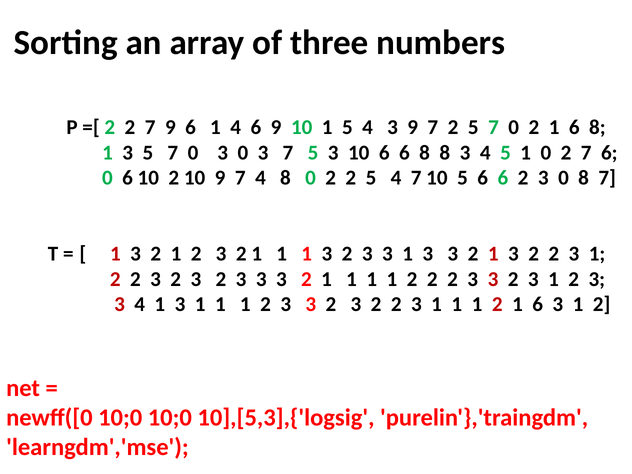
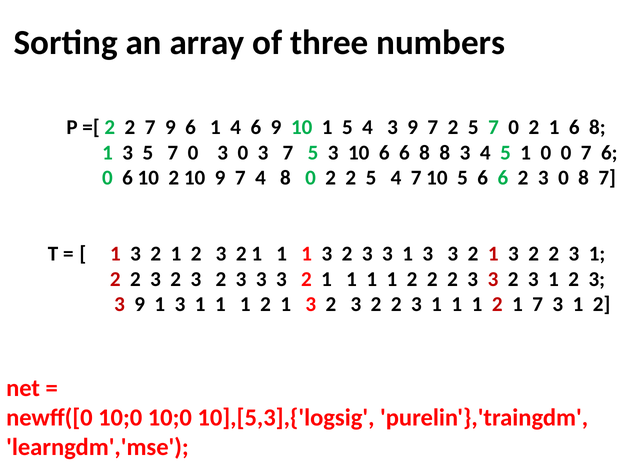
1 0 2: 2 -> 0
4 at (140, 304): 4 -> 9
3 at (286, 304): 3 -> 1
1 2 1 6: 6 -> 7
